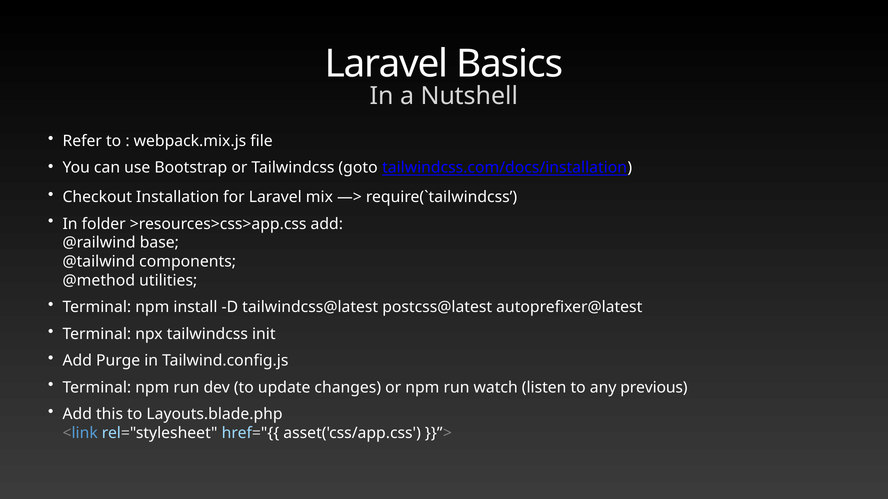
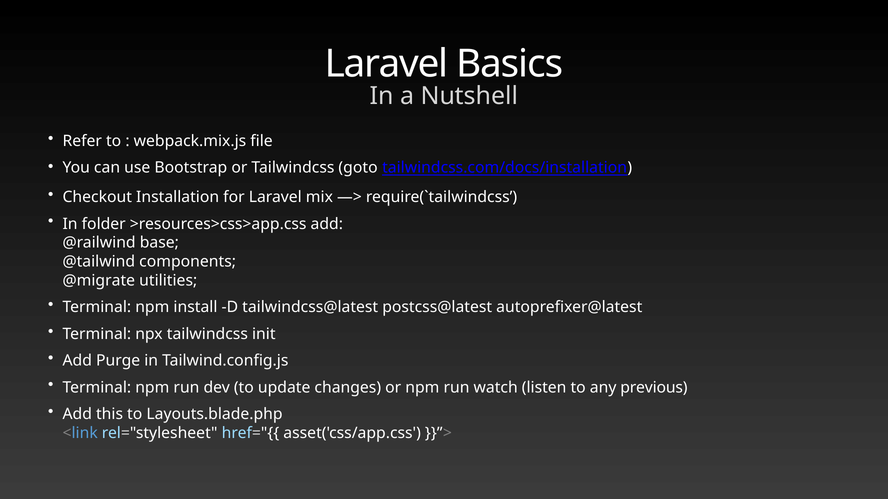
@method: @method -> @migrate
